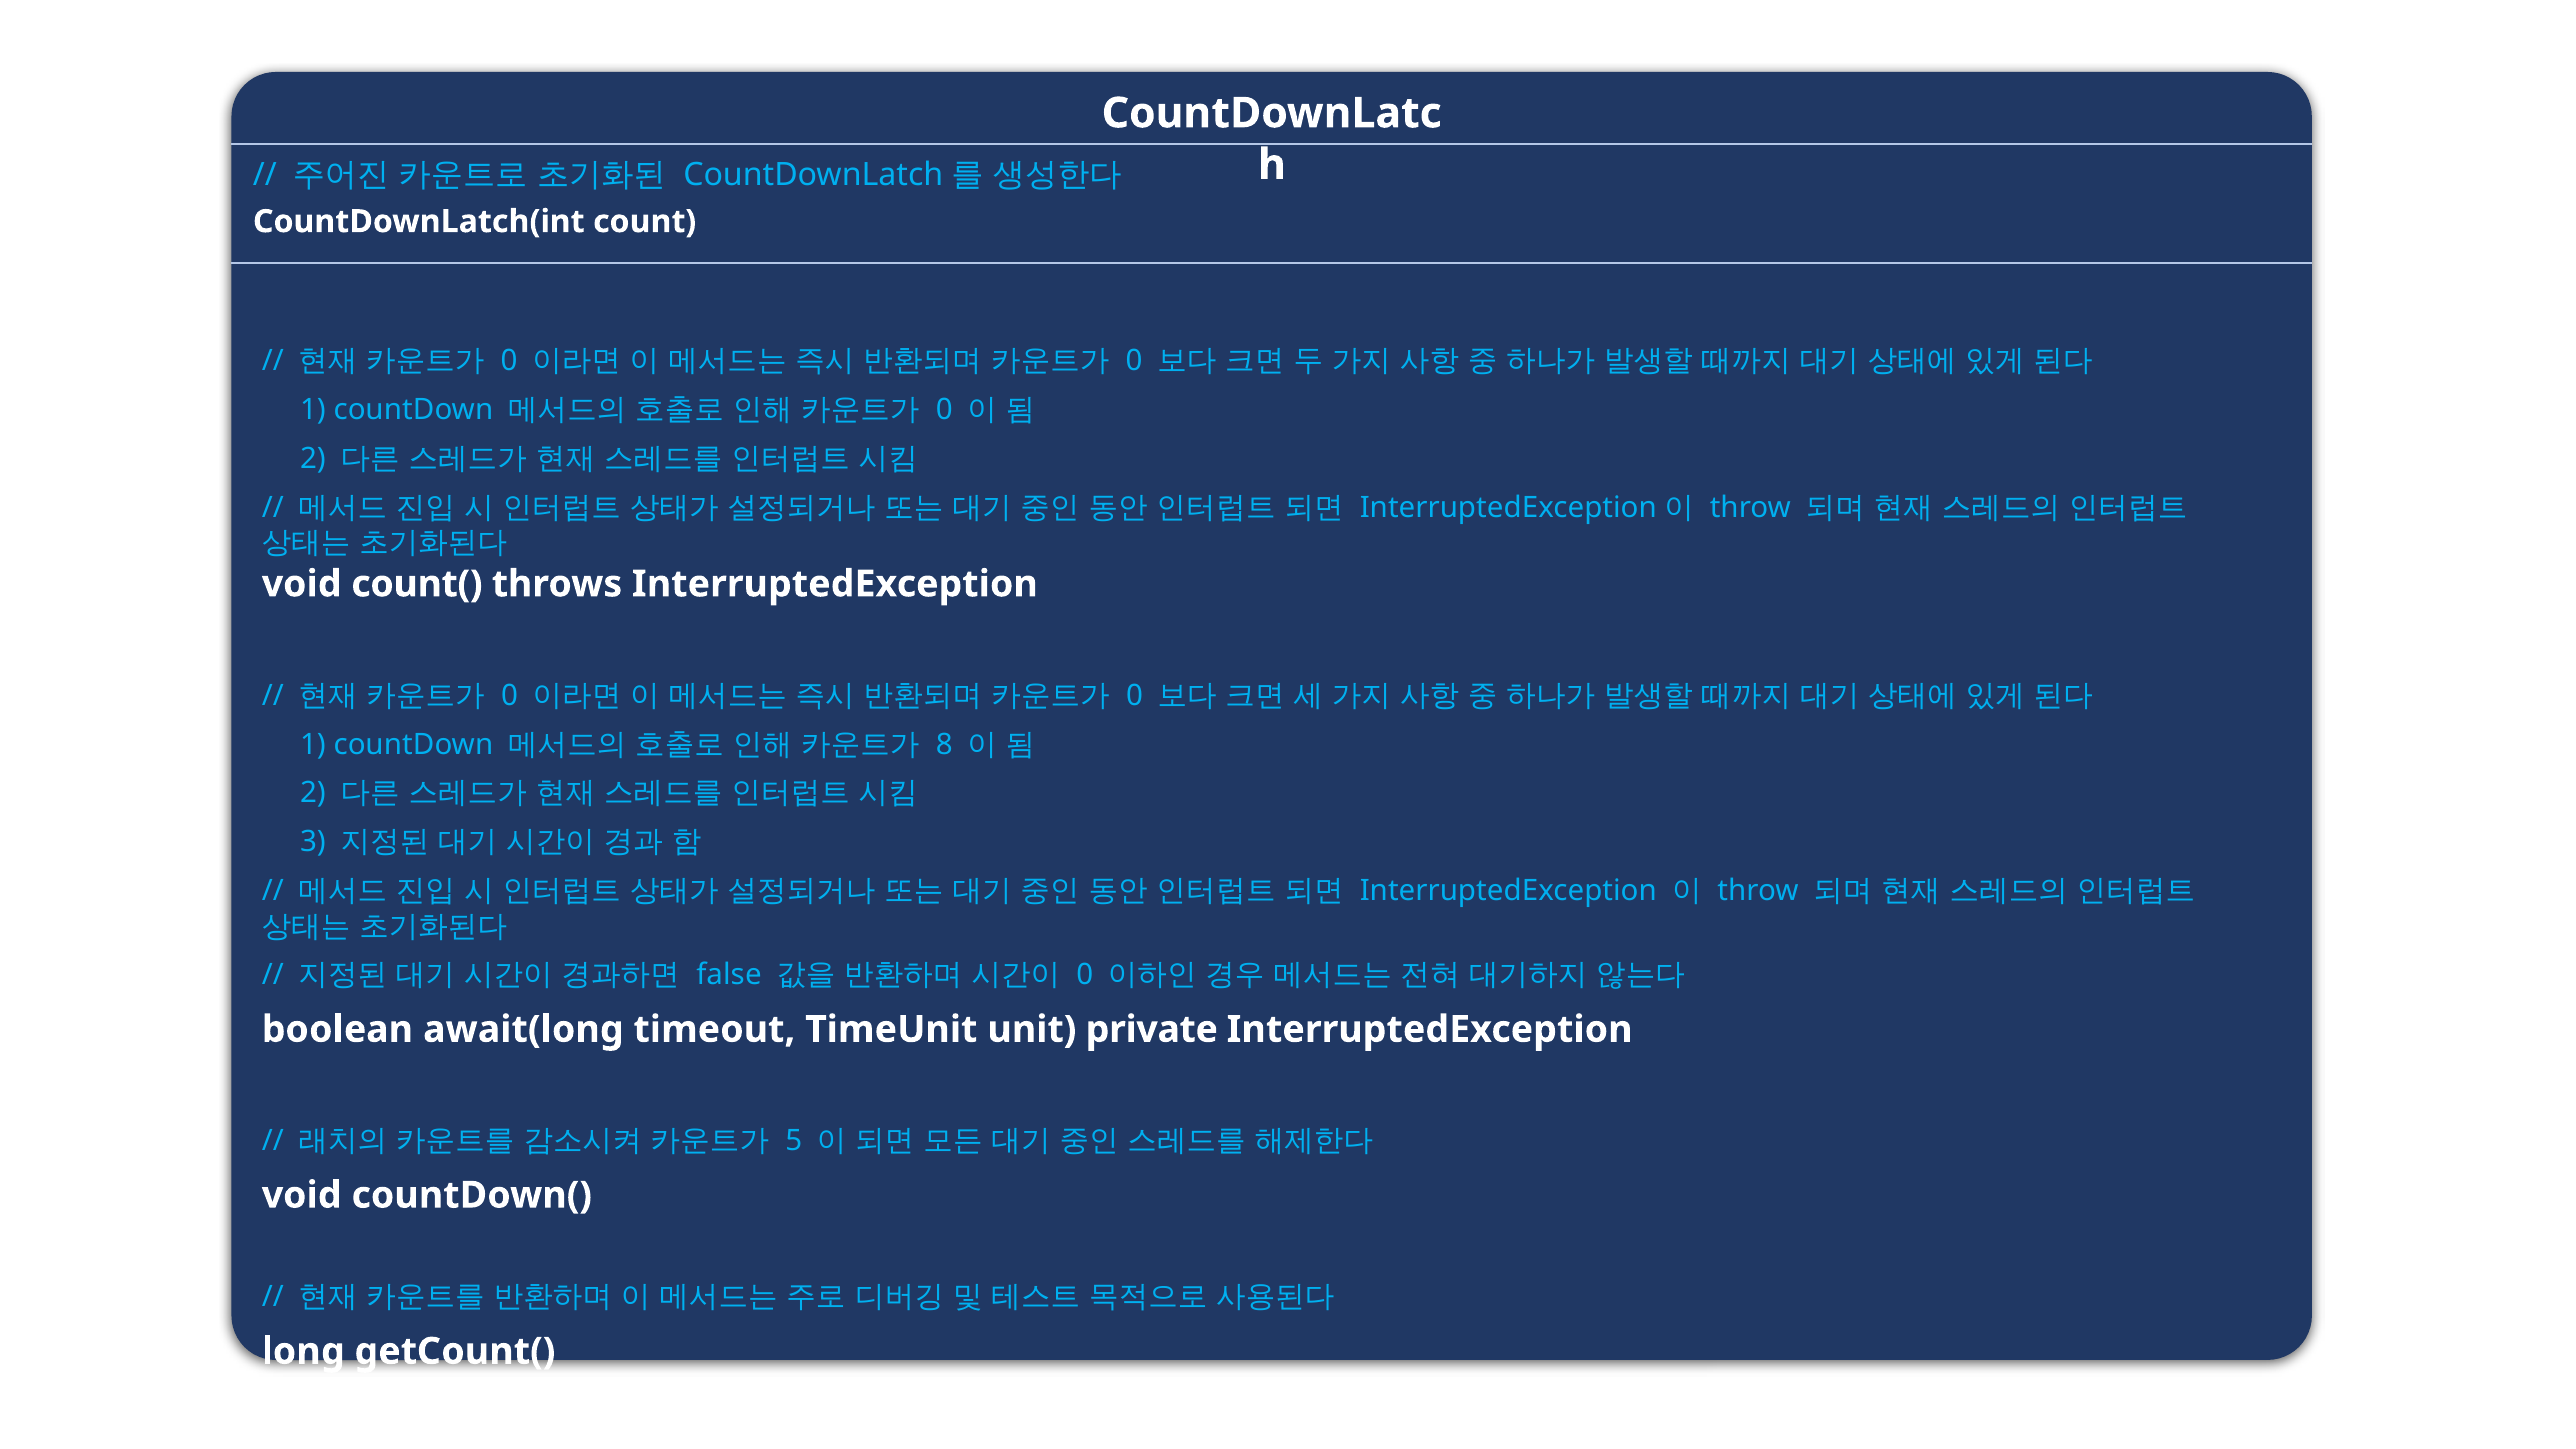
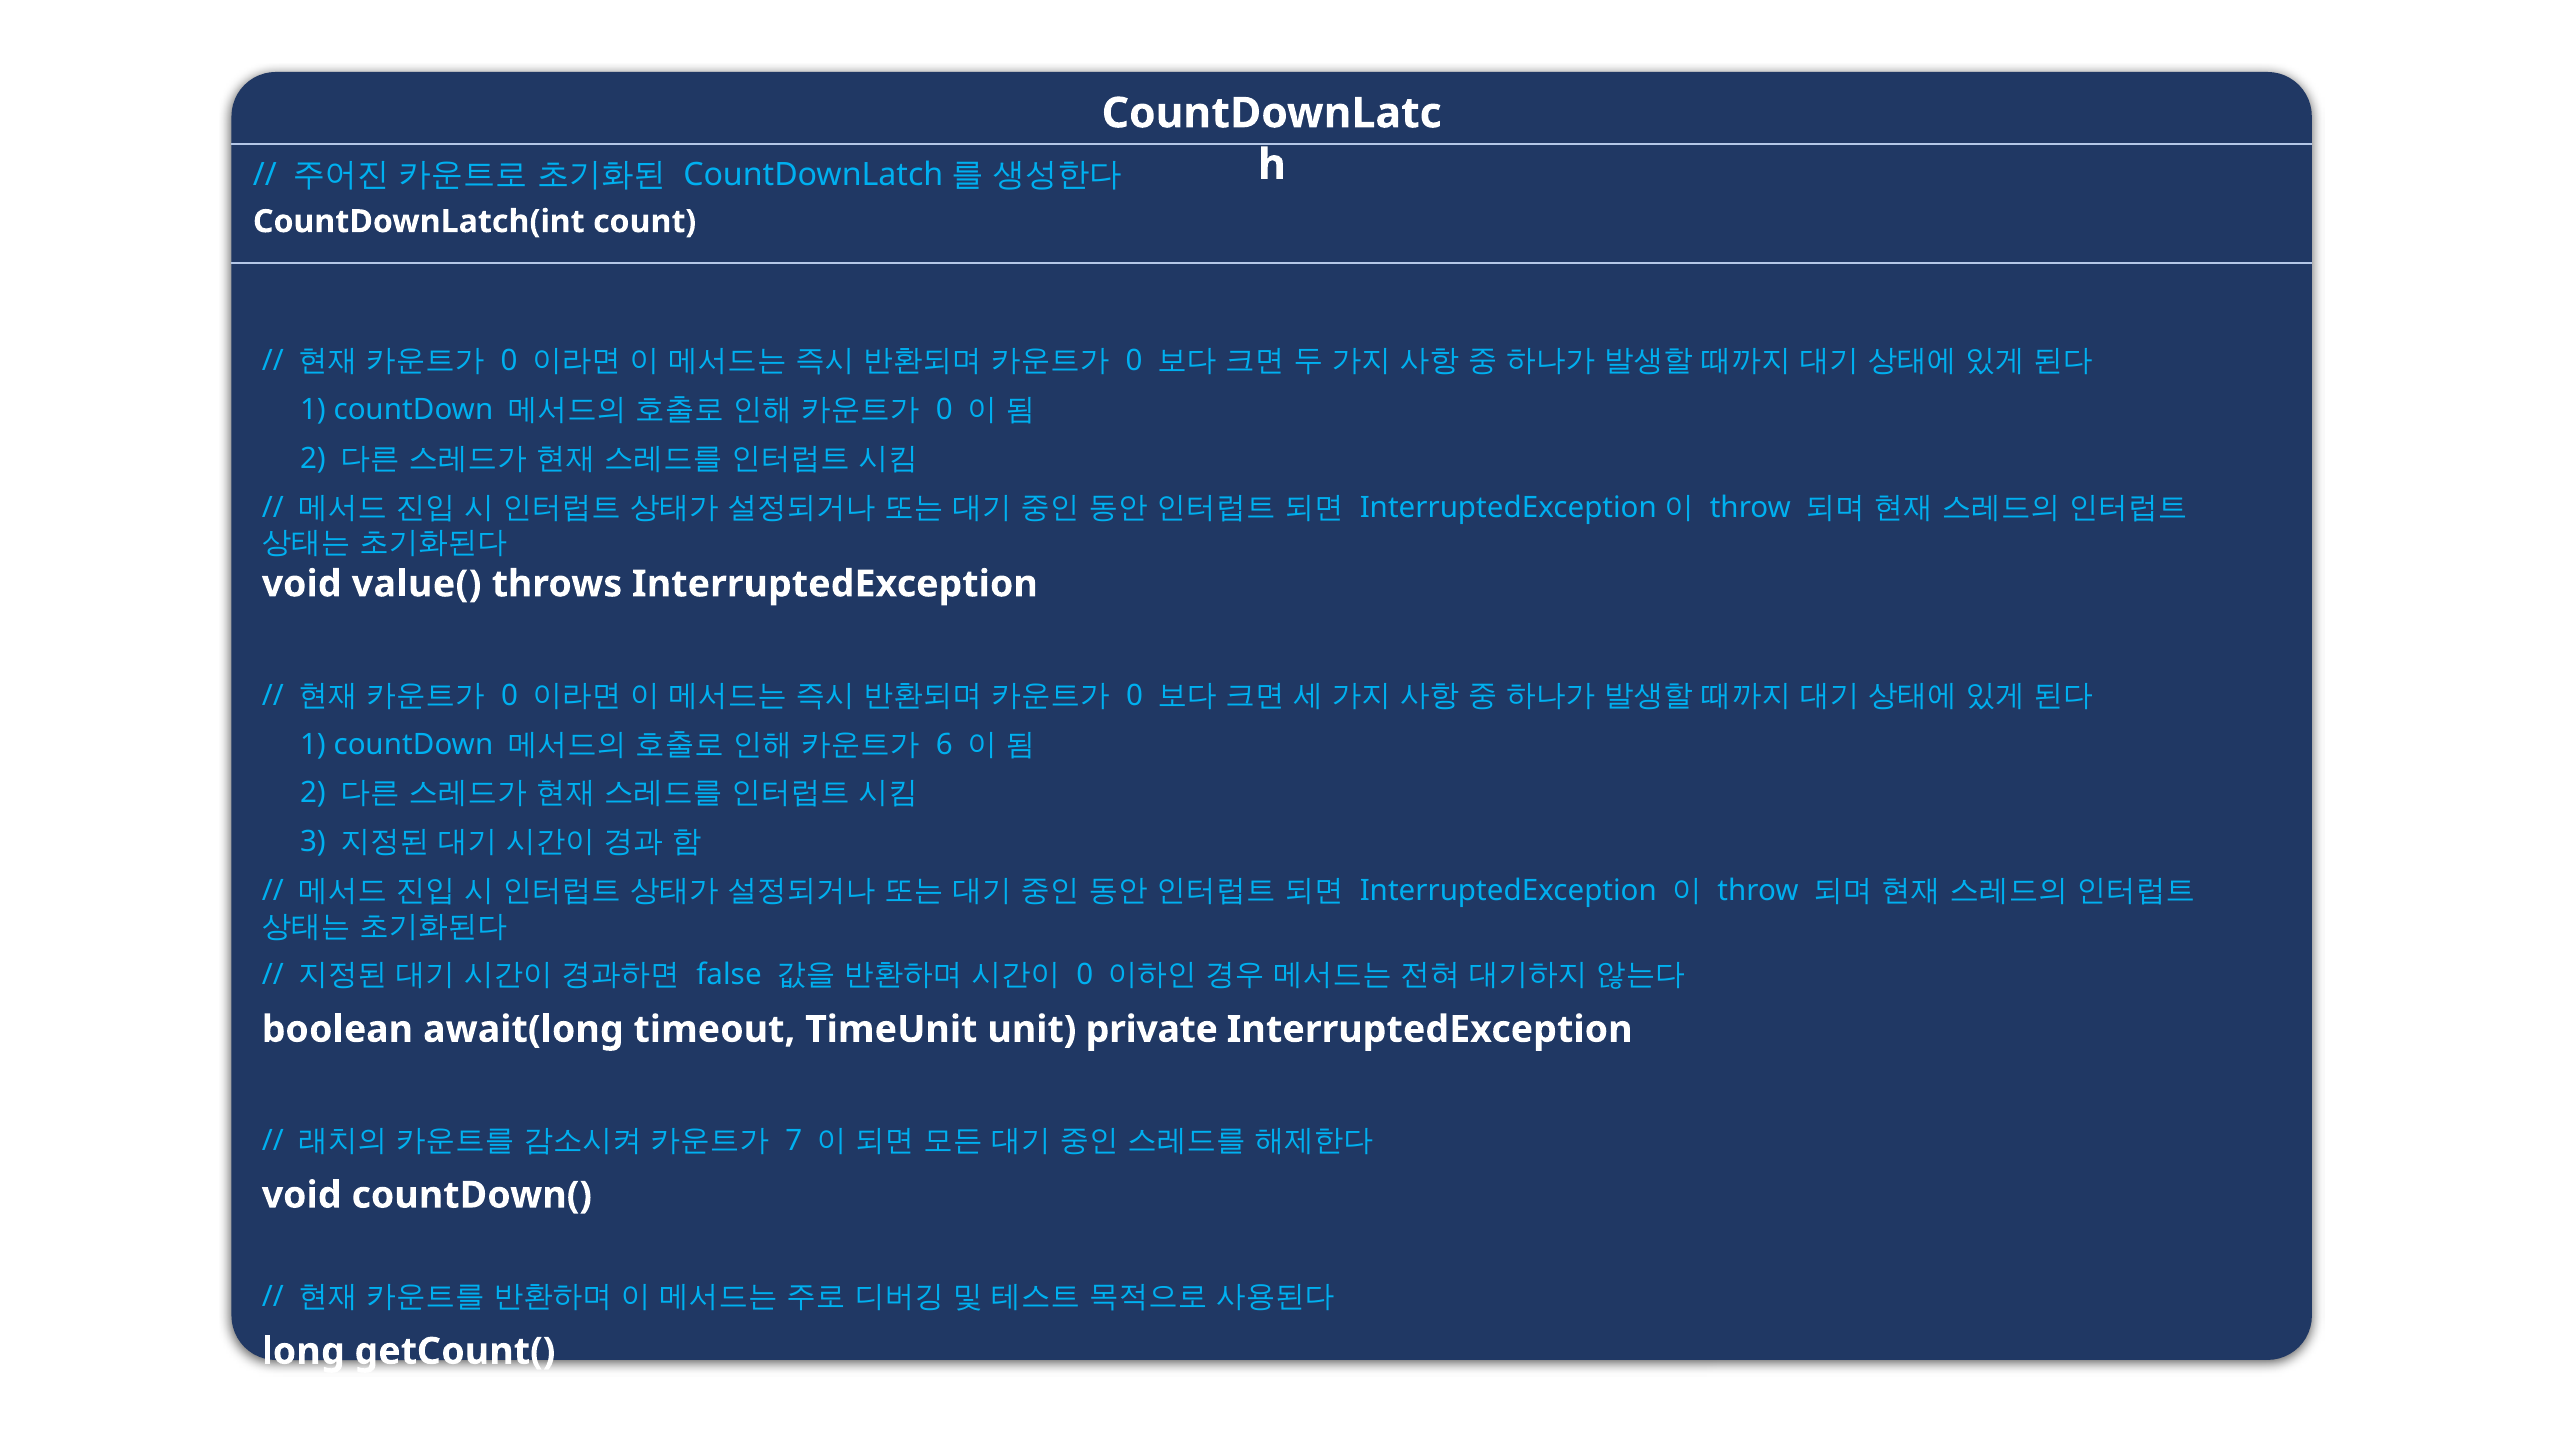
count(: count( -> value(
8: 8 -> 6
5: 5 -> 7
